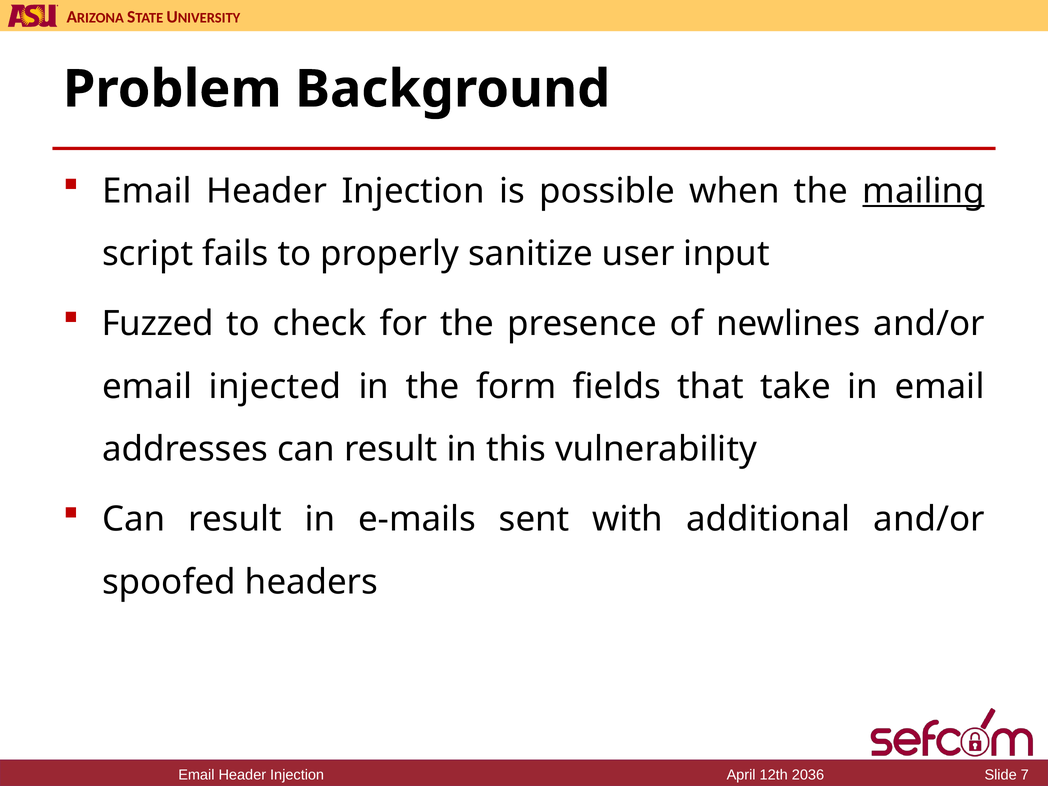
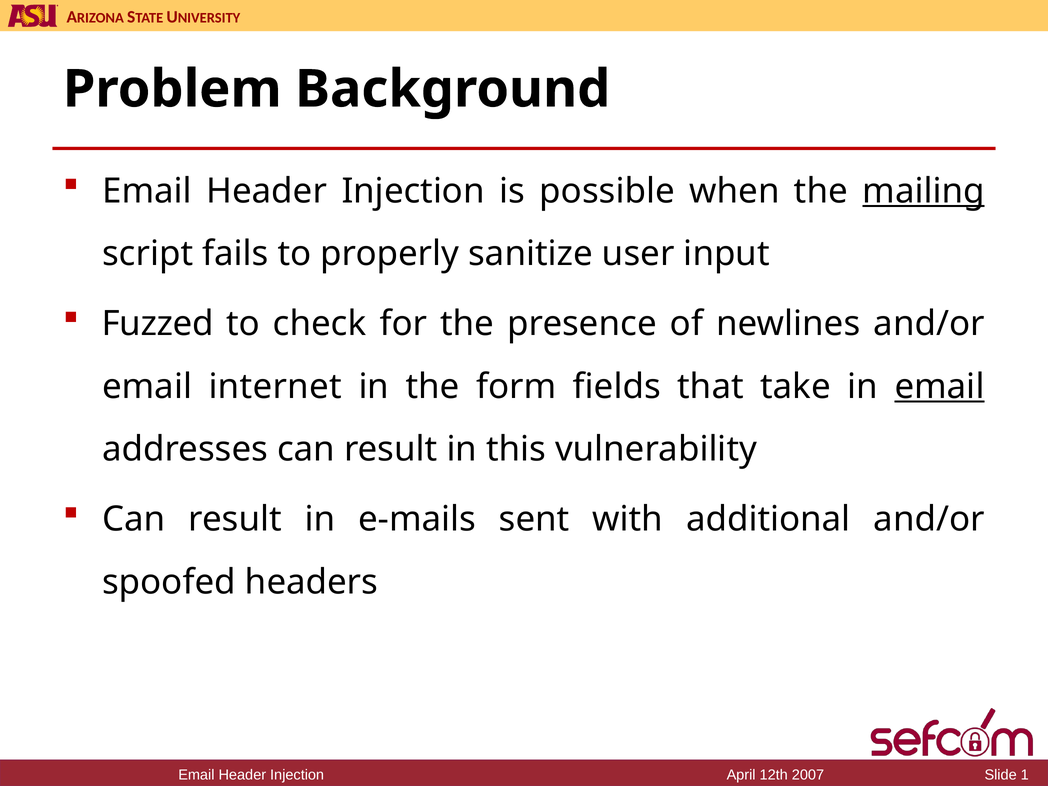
injected: injected -> internet
email at (940, 387) underline: none -> present
2036: 2036 -> 2007
7: 7 -> 1
